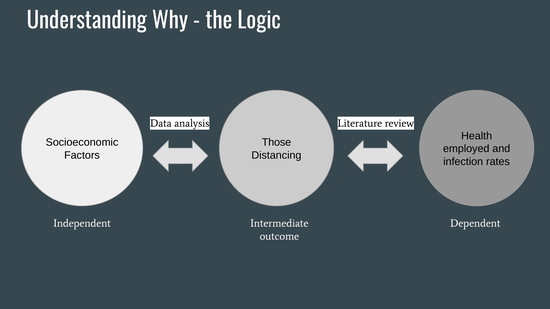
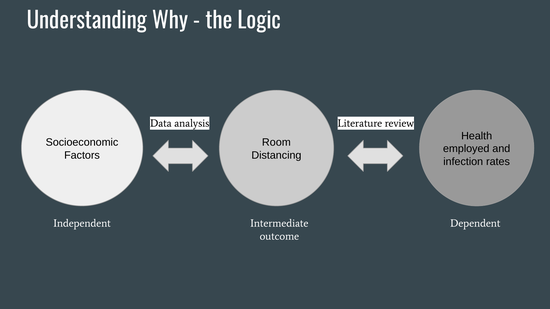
Those: Those -> Room
